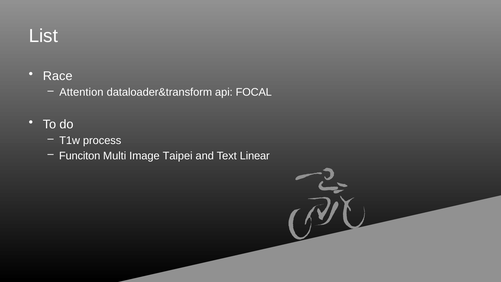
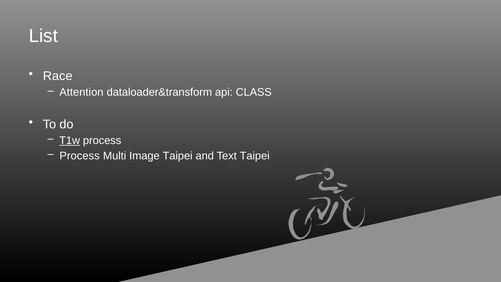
FOCAL: FOCAL -> CLASS
T1w underline: none -> present
Funciton at (80, 156): Funciton -> Process
Text Linear: Linear -> Taipei
